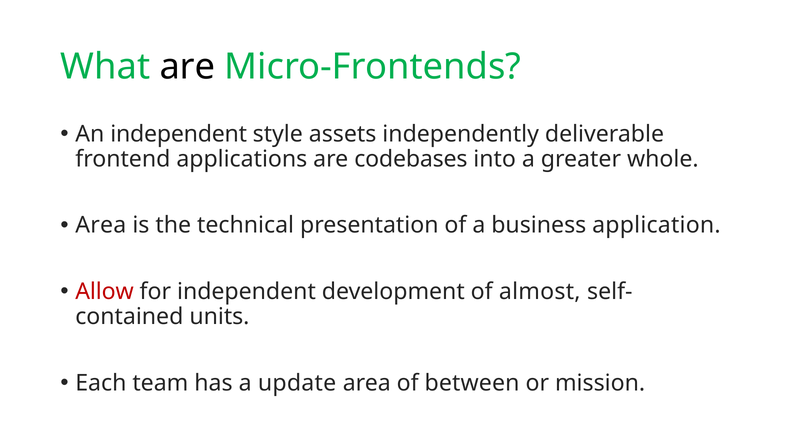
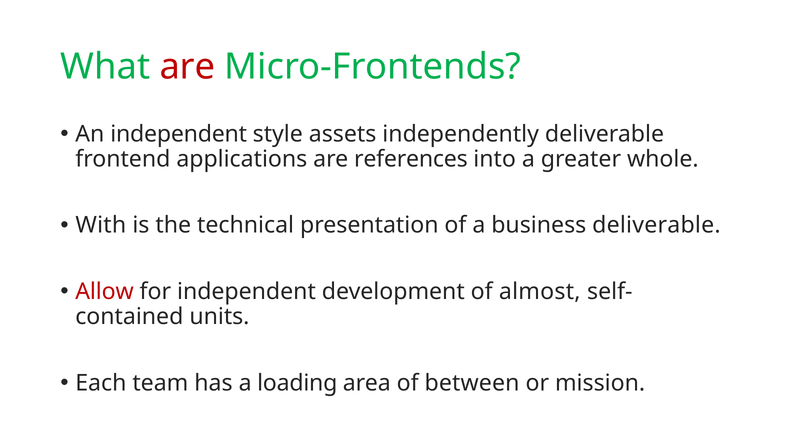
are at (187, 67) colour: black -> red
codebases: codebases -> references
Area at (101, 225): Area -> With
business application: application -> deliverable
update: update -> loading
